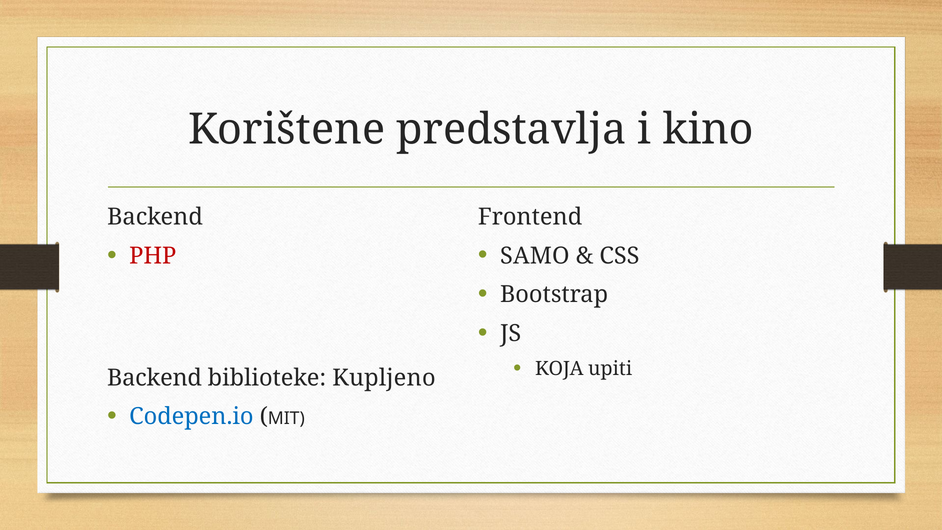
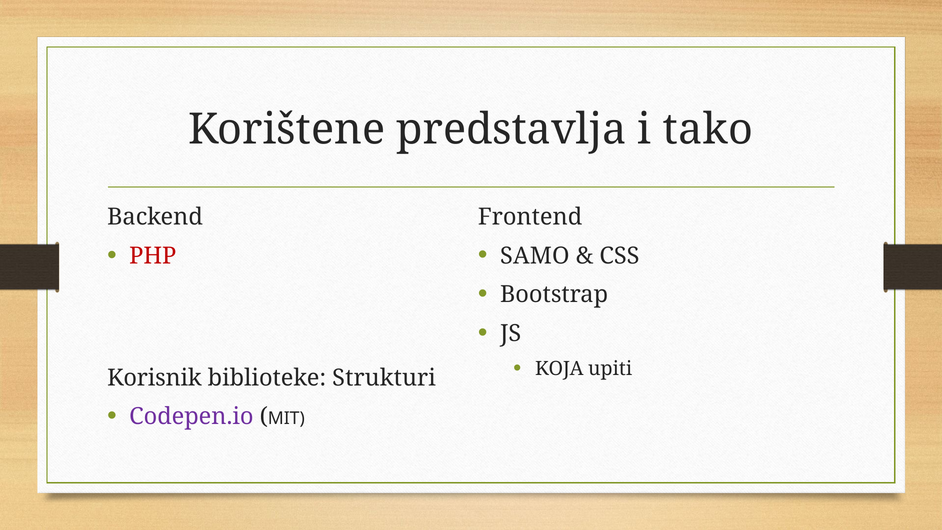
kino: kino -> tako
Backend at (154, 378): Backend -> Korisnik
Kupljeno: Kupljeno -> Strukturi
Codepen.io colour: blue -> purple
